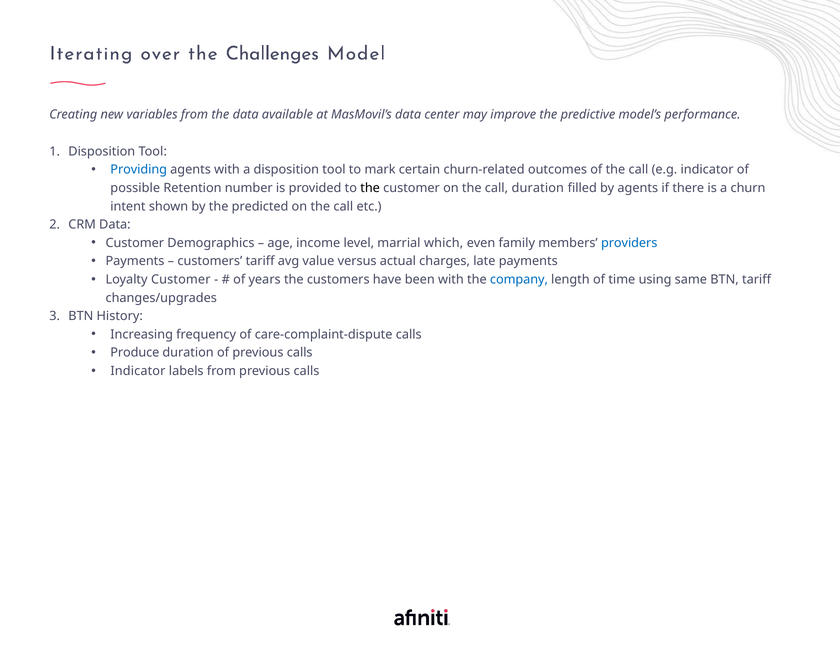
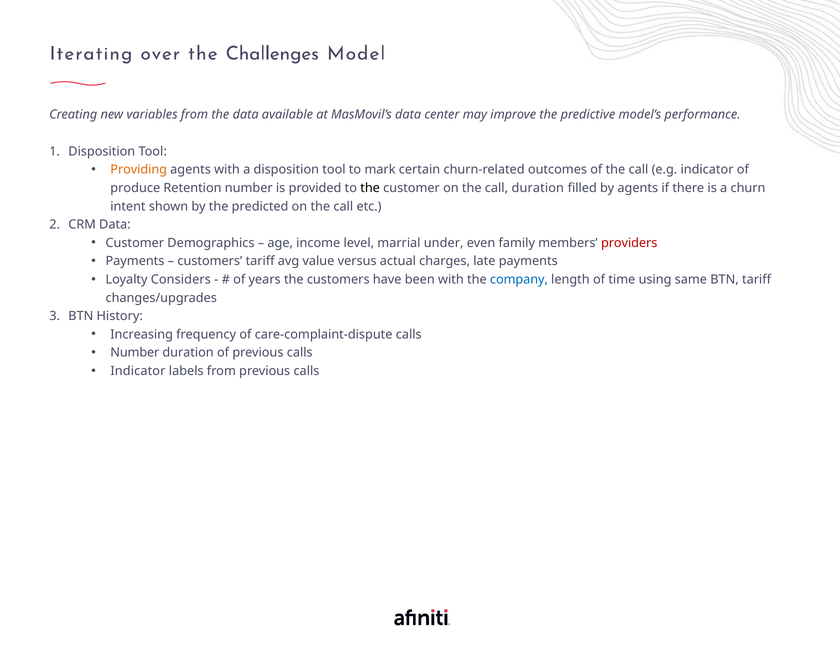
Providing colour: blue -> orange
possible: possible -> produce
which: which -> under
providers colour: blue -> red
Loyalty Customer: Customer -> Considers
Produce at (135, 353): Produce -> Number
